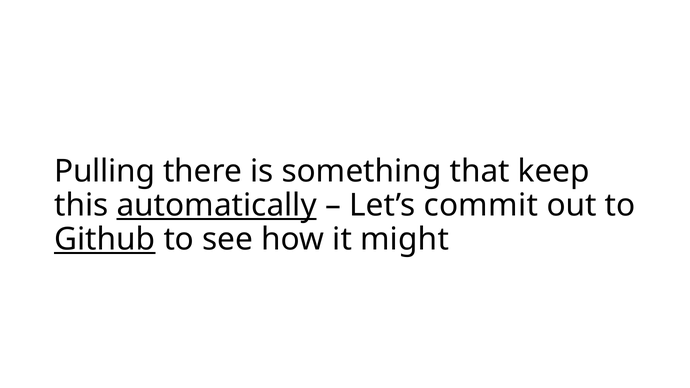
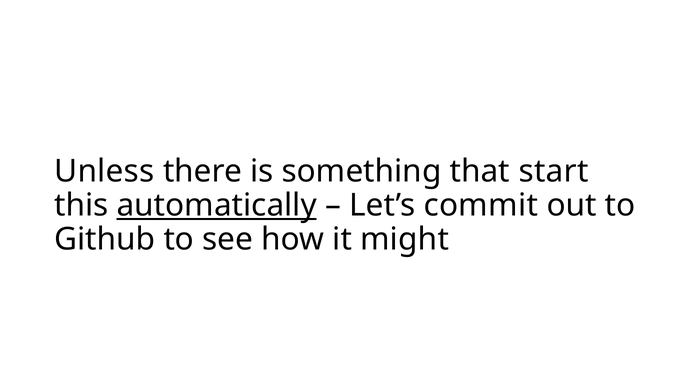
Pulling: Pulling -> Unless
keep: keep -> start
Github underline: present -> none
